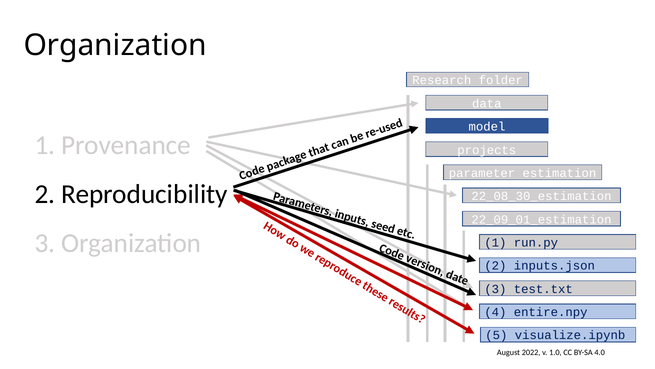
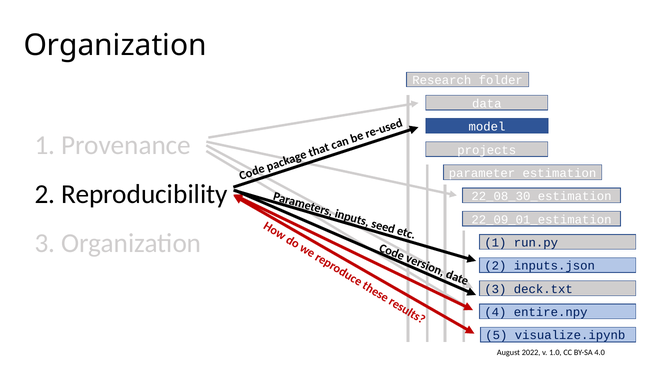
test.txt: test.txt -> deck.txt
